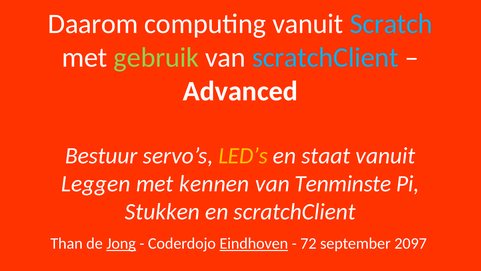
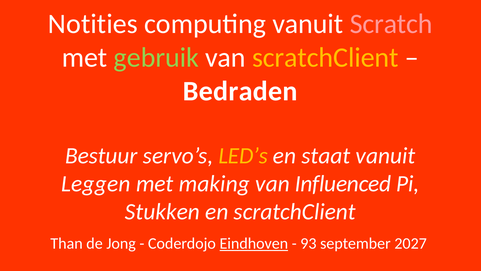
Daarom: Daarom -> Notities
Scratch colour: light blue -> pink
scratchClient at (325, 58) colour: light blue -> yellow
Advanced: Advanced -> Bedraden
kennen: kennen -> making
Tenminste: Tenminste -> Influenced
Jong underline: present -> none
72: 72 -> 93
2097: 2097 -> 2027
